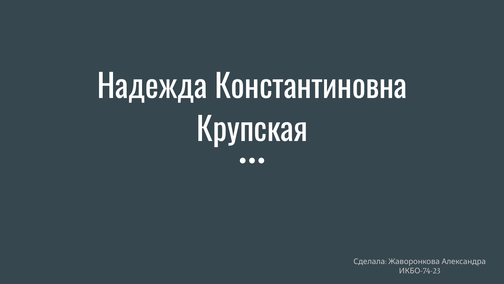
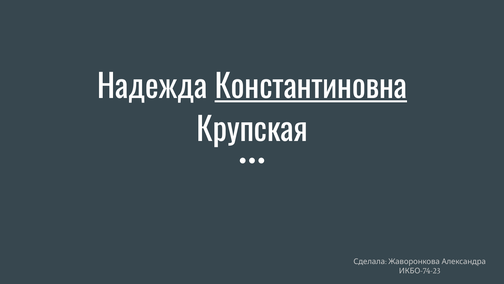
Константиновна underline: none -> present
